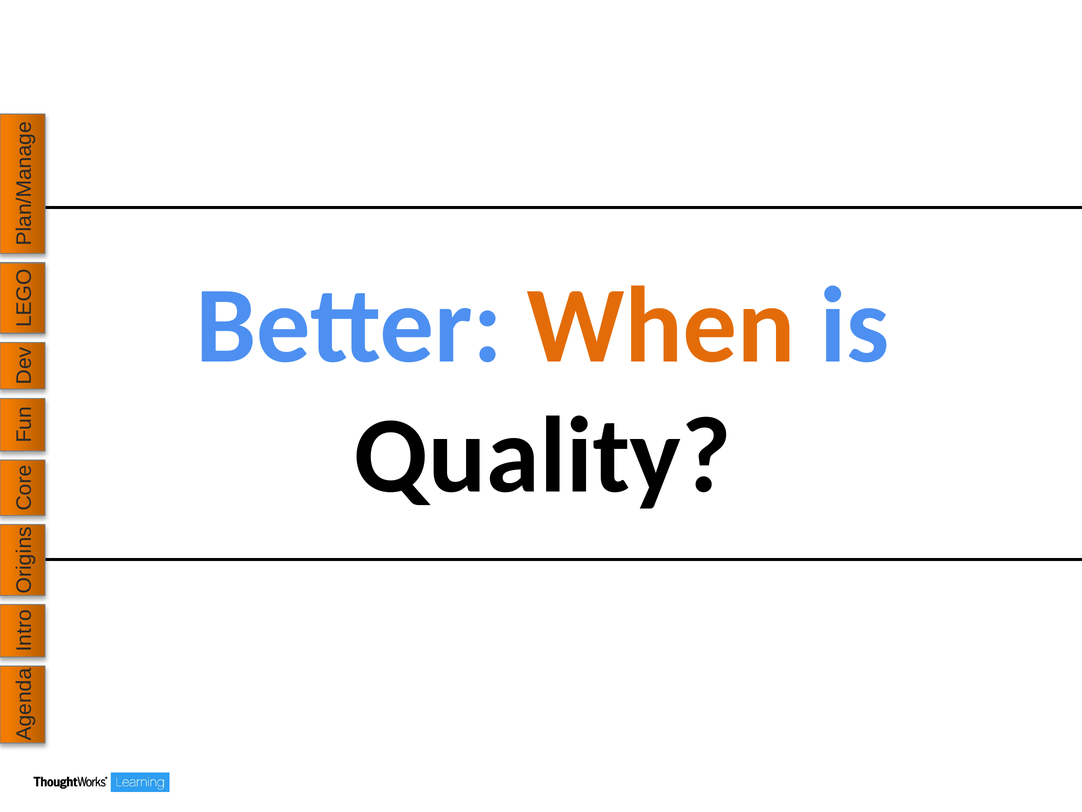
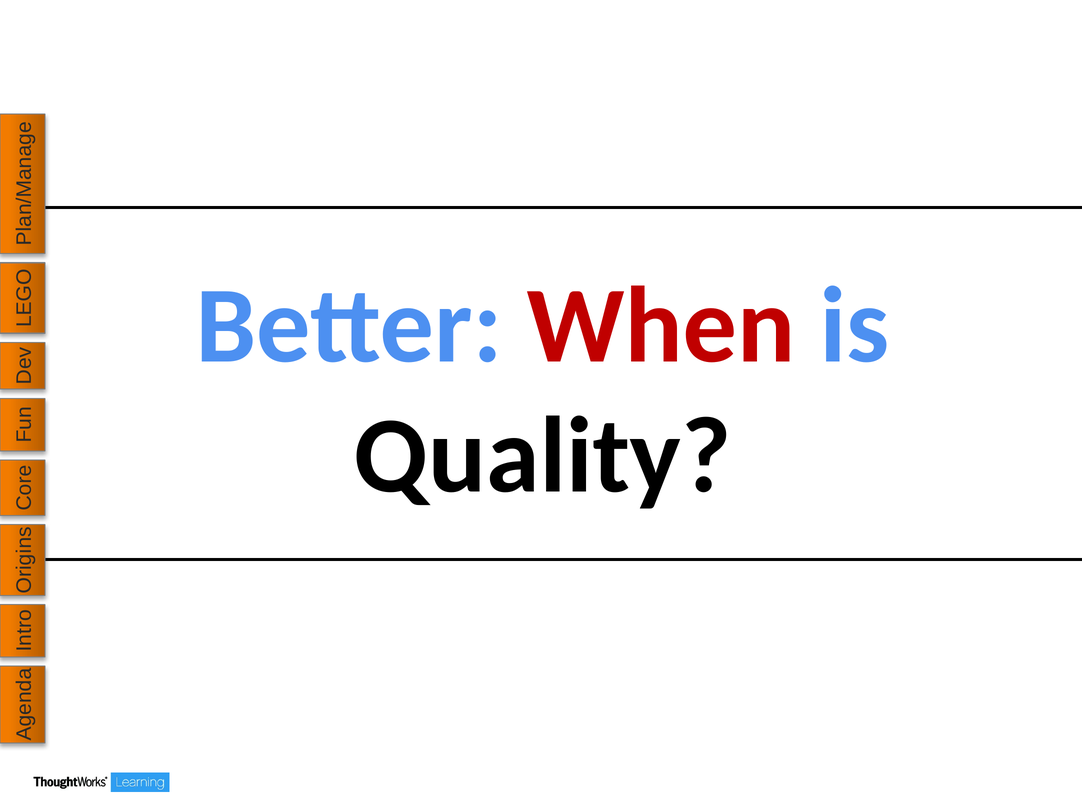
When colour: orange -> red
